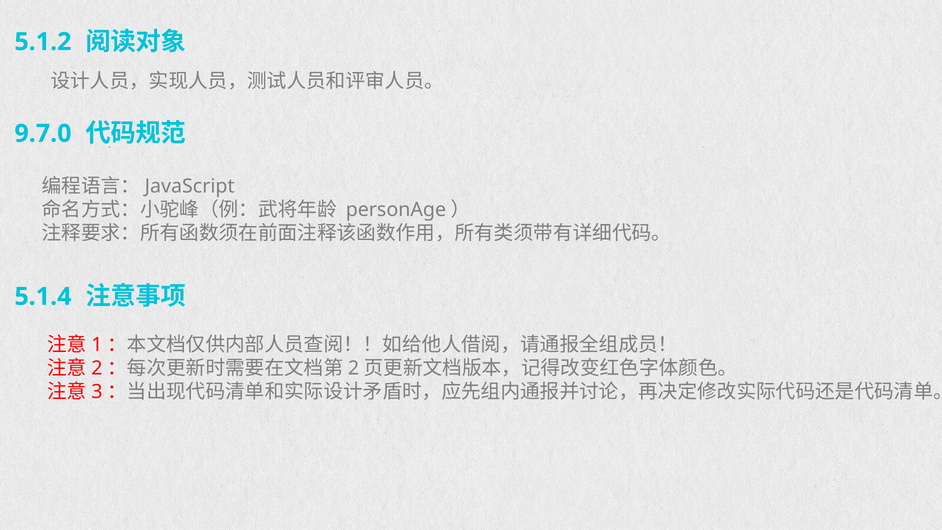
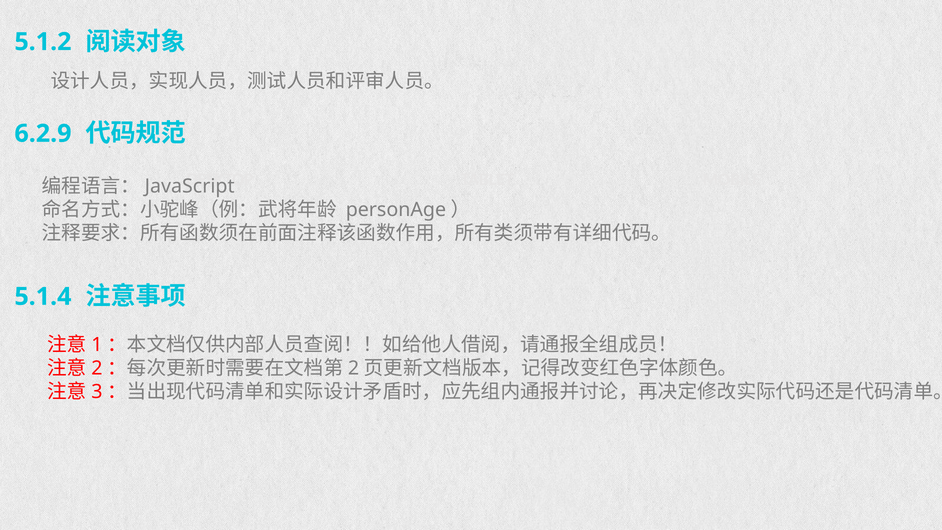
9.7.0: 9.7.0 -> 6.2.9
